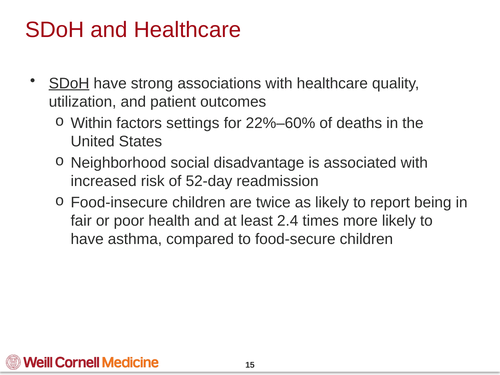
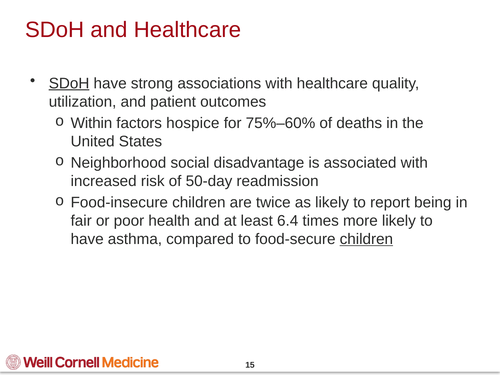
settings: settings -> hospice
22%–60%: 22%–60% -> 75%–60%
52-day: 52-day -> 50-day
2.4: 2.4 -> 6.4
children at (366, 239) underline: none -> present
